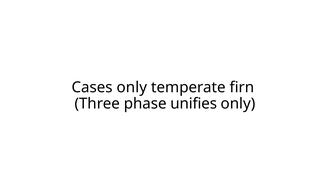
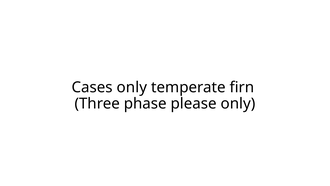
unifies: unifies -> please
